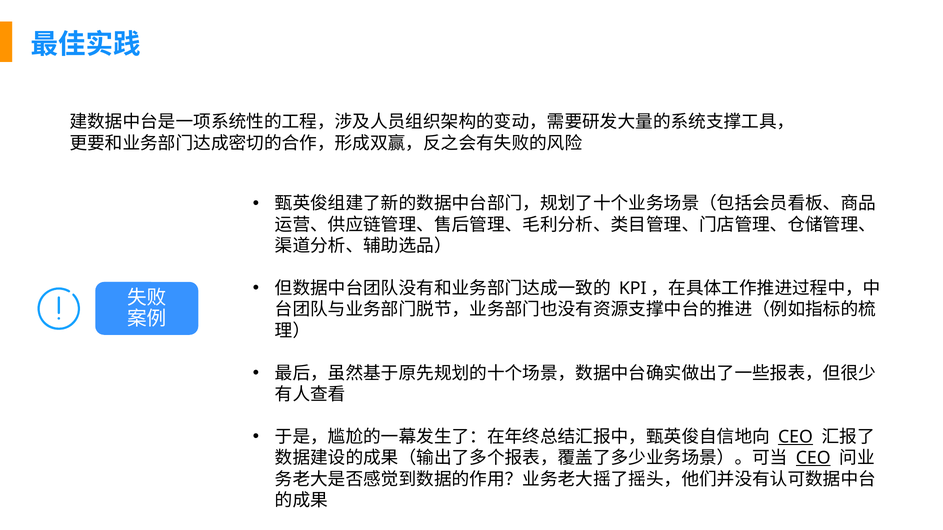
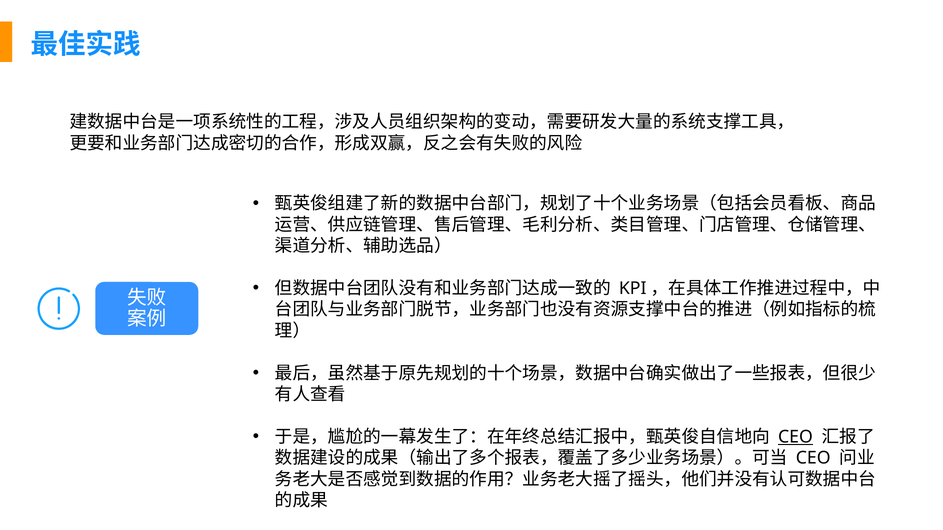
CEO at (813, 458) underline: present -> none
